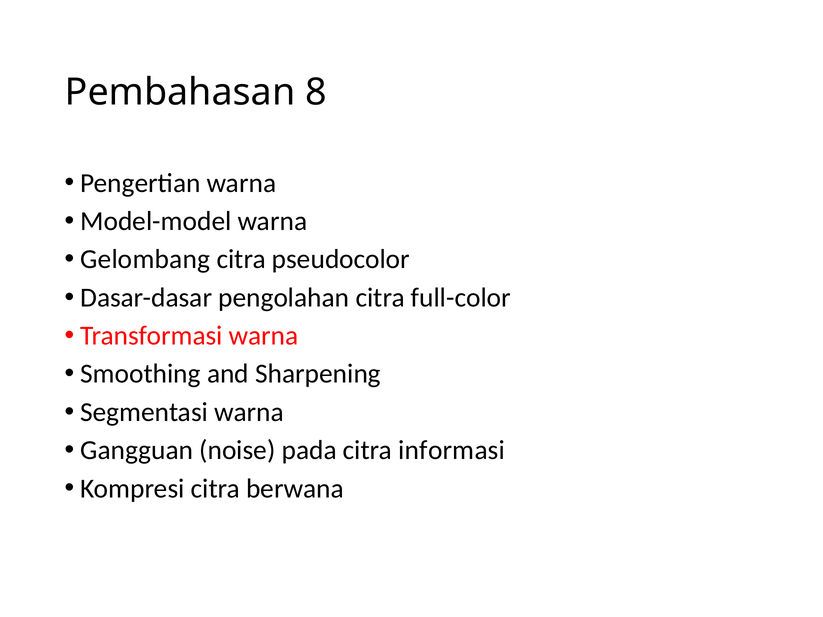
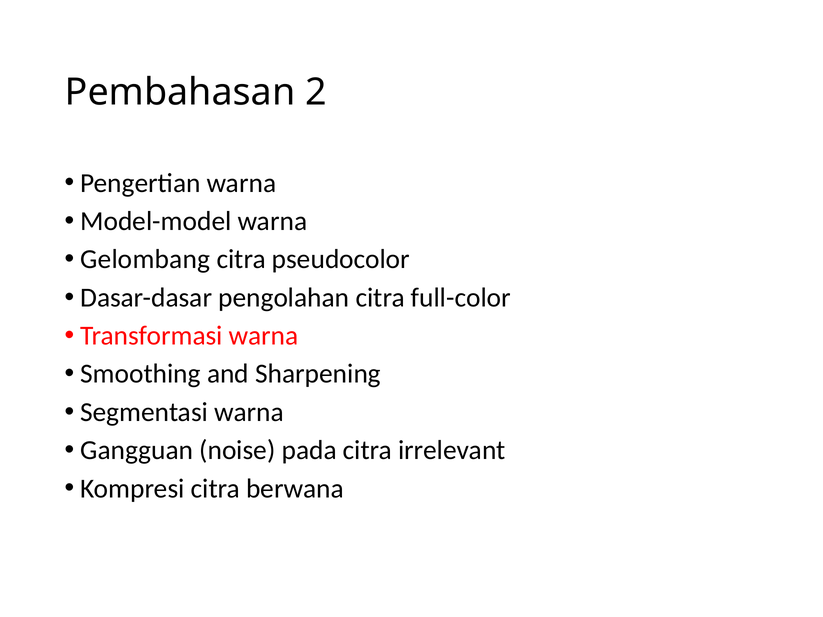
8: 8 -> 2
informasi: informasi -> irrelevant
